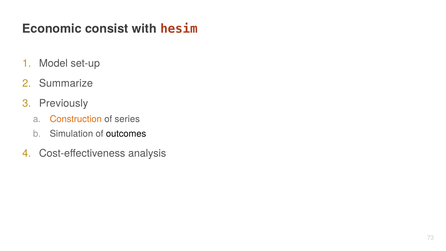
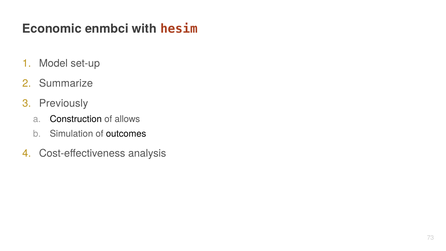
consist: consist -> enmbci
Construction colour: orange -> black
series: series -> allows
